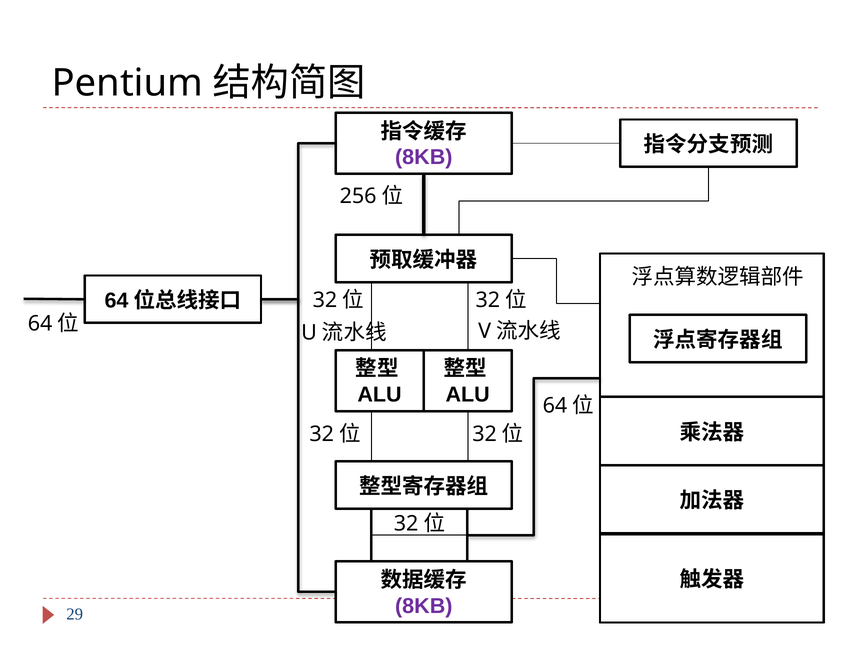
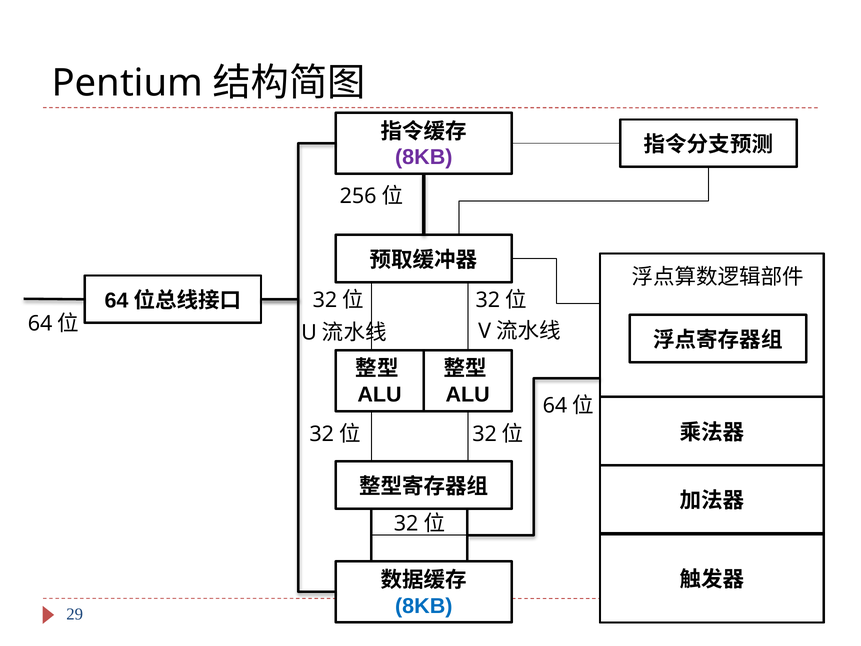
8KB at (424, 606) colour: purple -> blue
